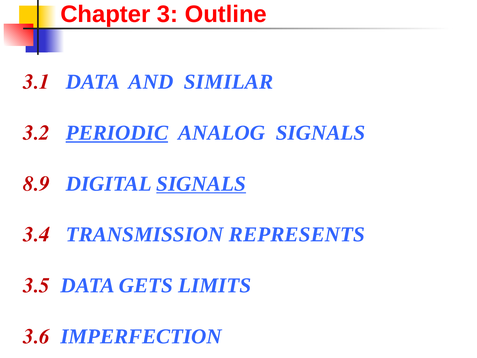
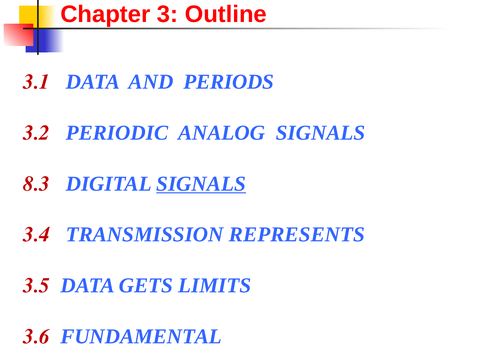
SIMILAR: SIMILAR -> PERIODS
PERIODIC underline: present -> none
8.9: 8.9 -> 8.3
IMPERFECTION: IMPERFECTION -> FUNDAMENTAL
